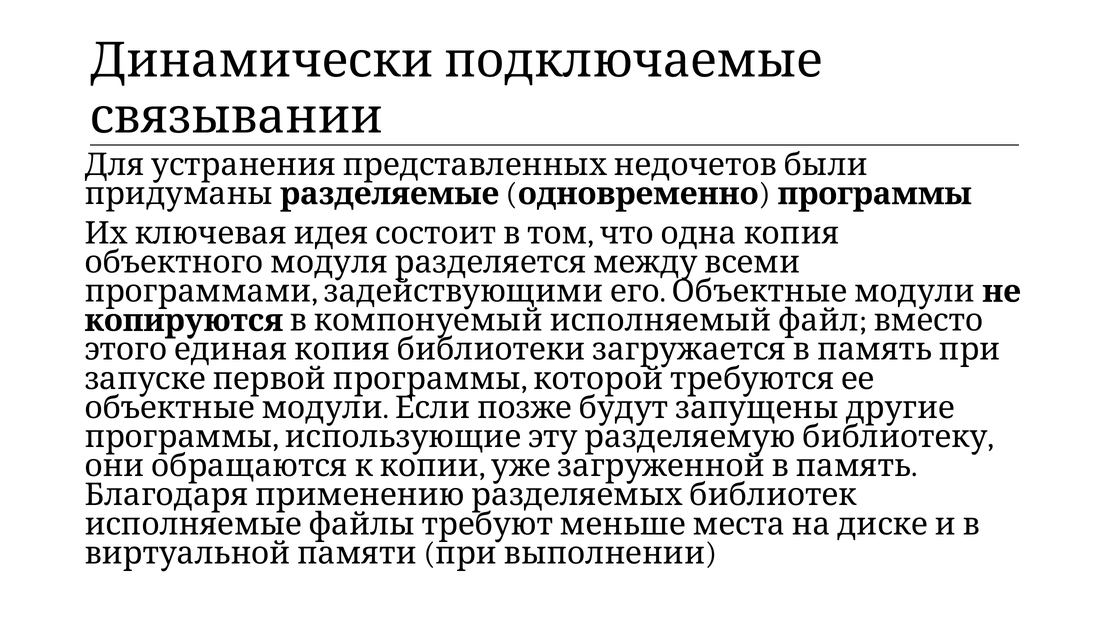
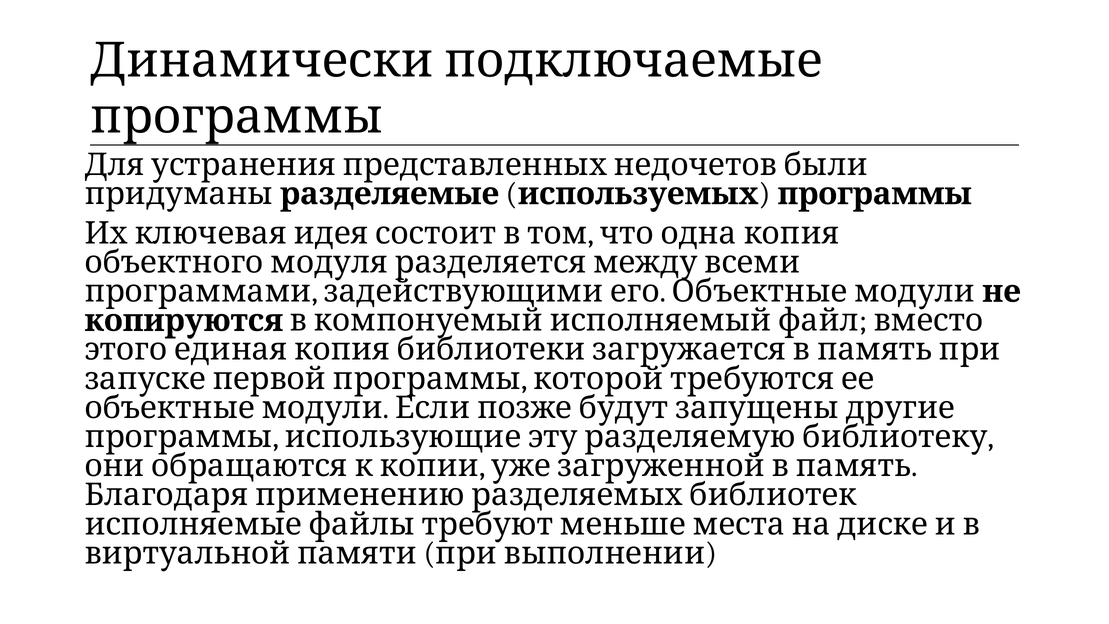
связывании at (237, 117): связывании -> программы
одновременно: одновременно -> используемых
